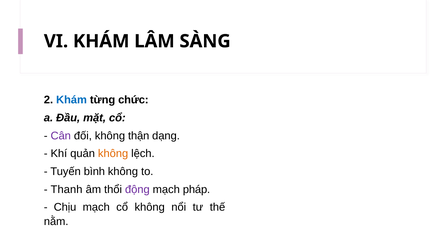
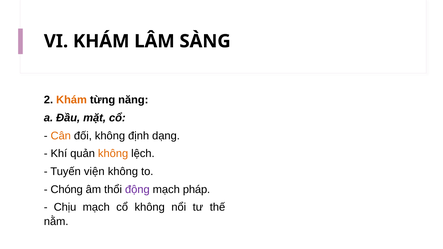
Khám at (72, 100) colour: blue -> orange
chức: chức -> năng
Cân colour: purple -> orange
thận: thận -> định
bình: bình -> viện
Thanh: Thanh -> Chóng
